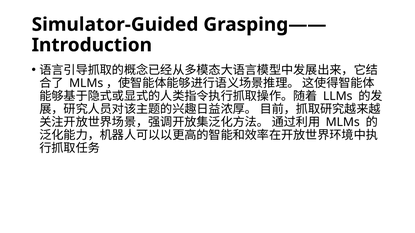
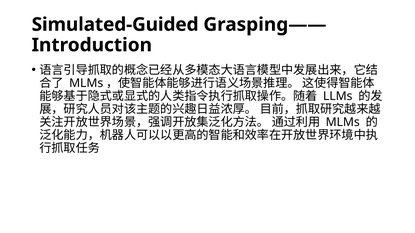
Simulator-Guided: Simulator-Guided -> Simulated-Guided
